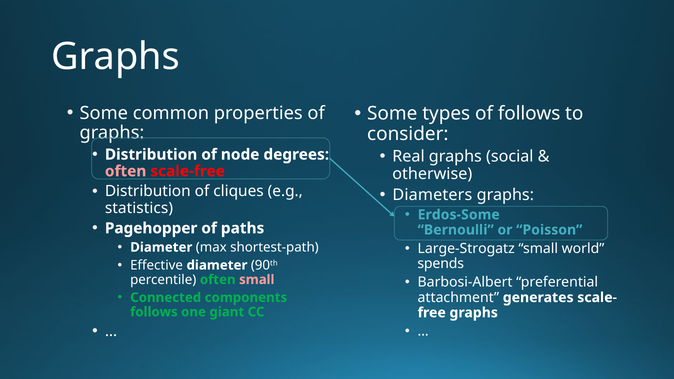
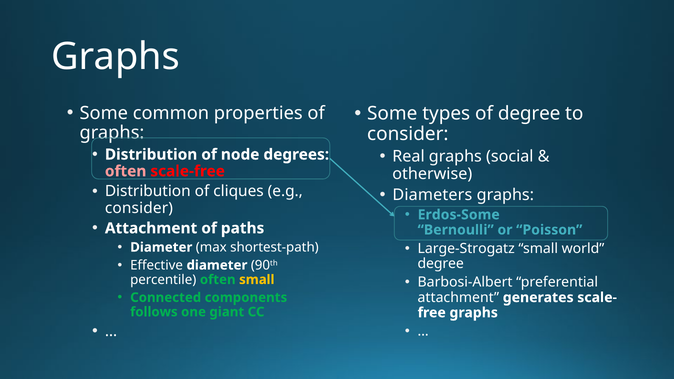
of follows: follows -> degree
statistics at (139, 208): statistics -> consider
Pagehopper at (151, 228): Pagehopper -> Attachment
spends at (441, 264): spends -> degree
small at (257, 280) colour: pink -> yellow
